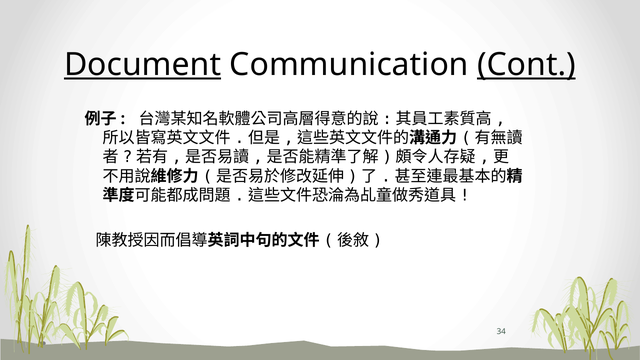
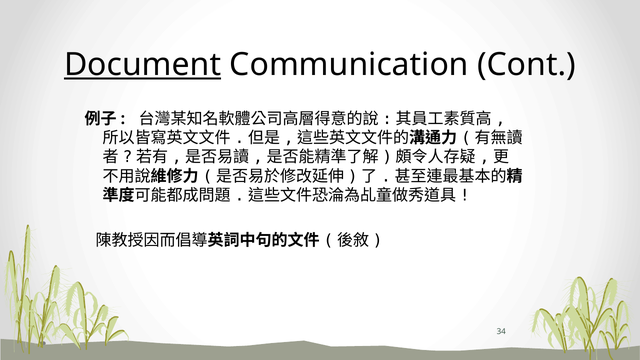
Cont underline: present -> none
